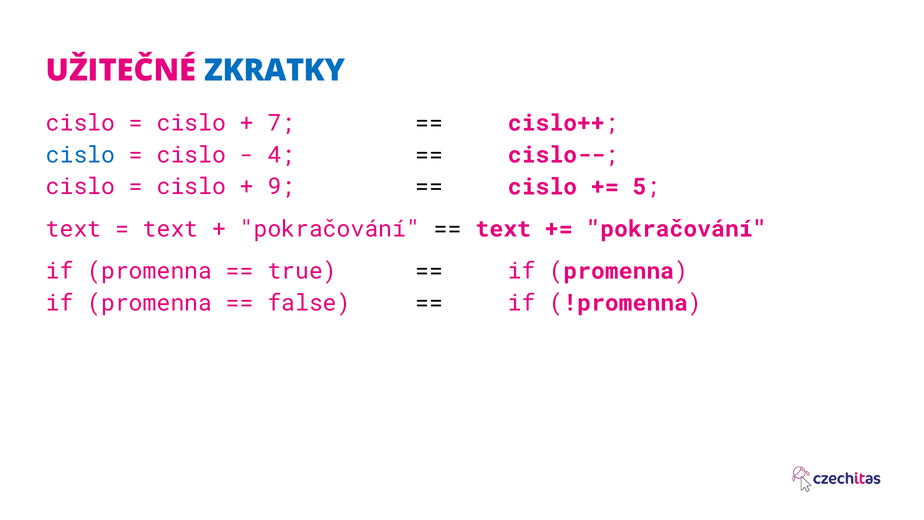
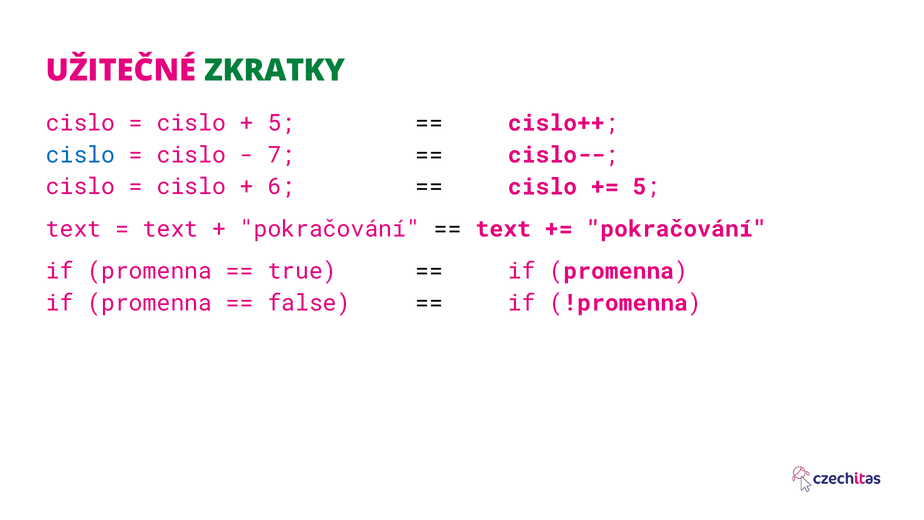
ZKRATKY colour: blue -> green
7 at (281, 123): 7 -> 5
4: 4 -> 7
9: 9 -> 6
